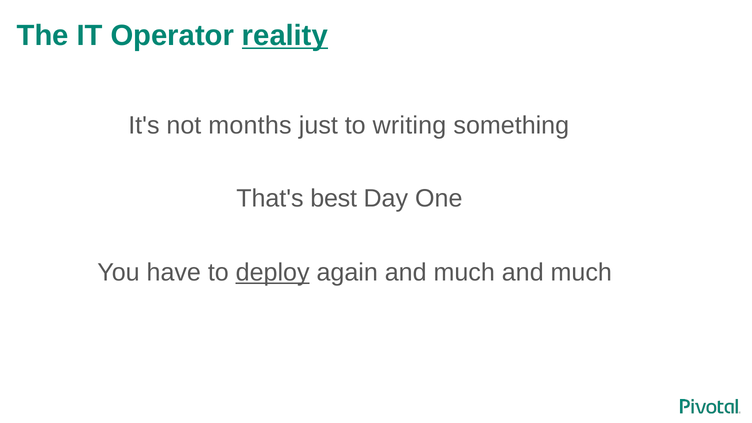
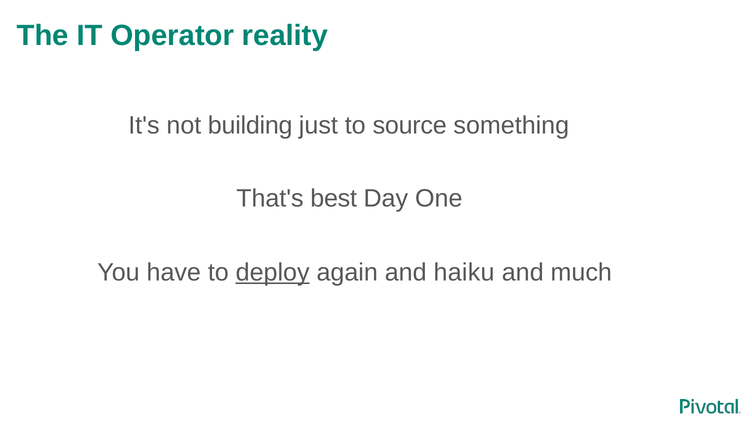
reality underline: present -> none
months: months -> building
writing: writing -> source
again and much: much -> haiku
